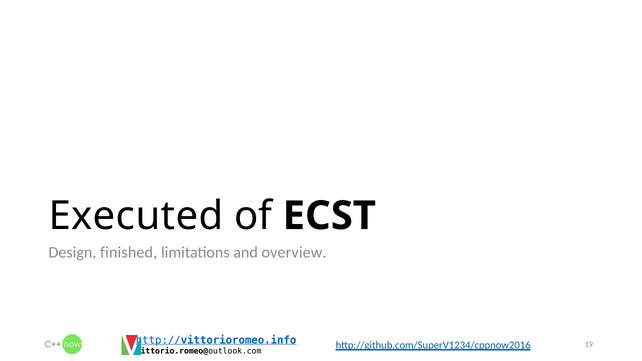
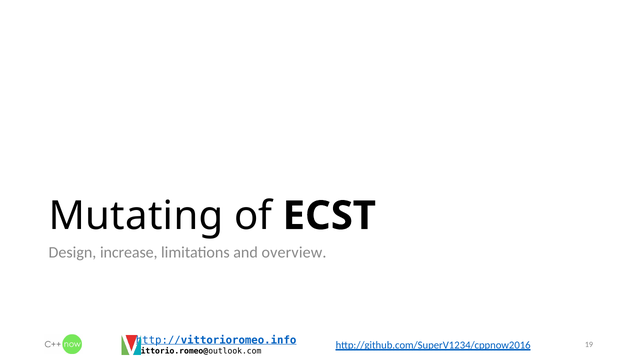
Executed: Executed -> Mutating
finished: finished -> increase
